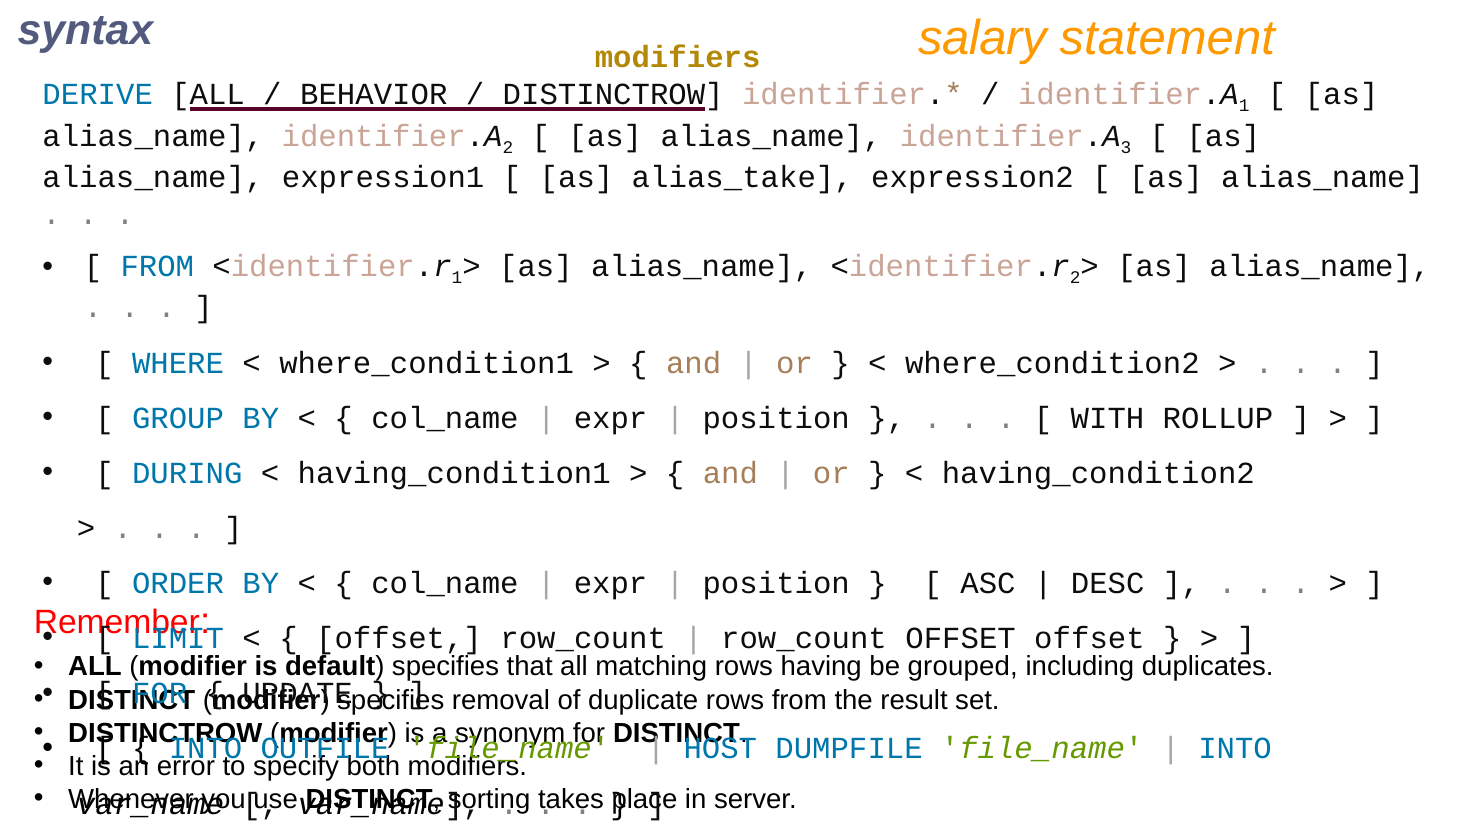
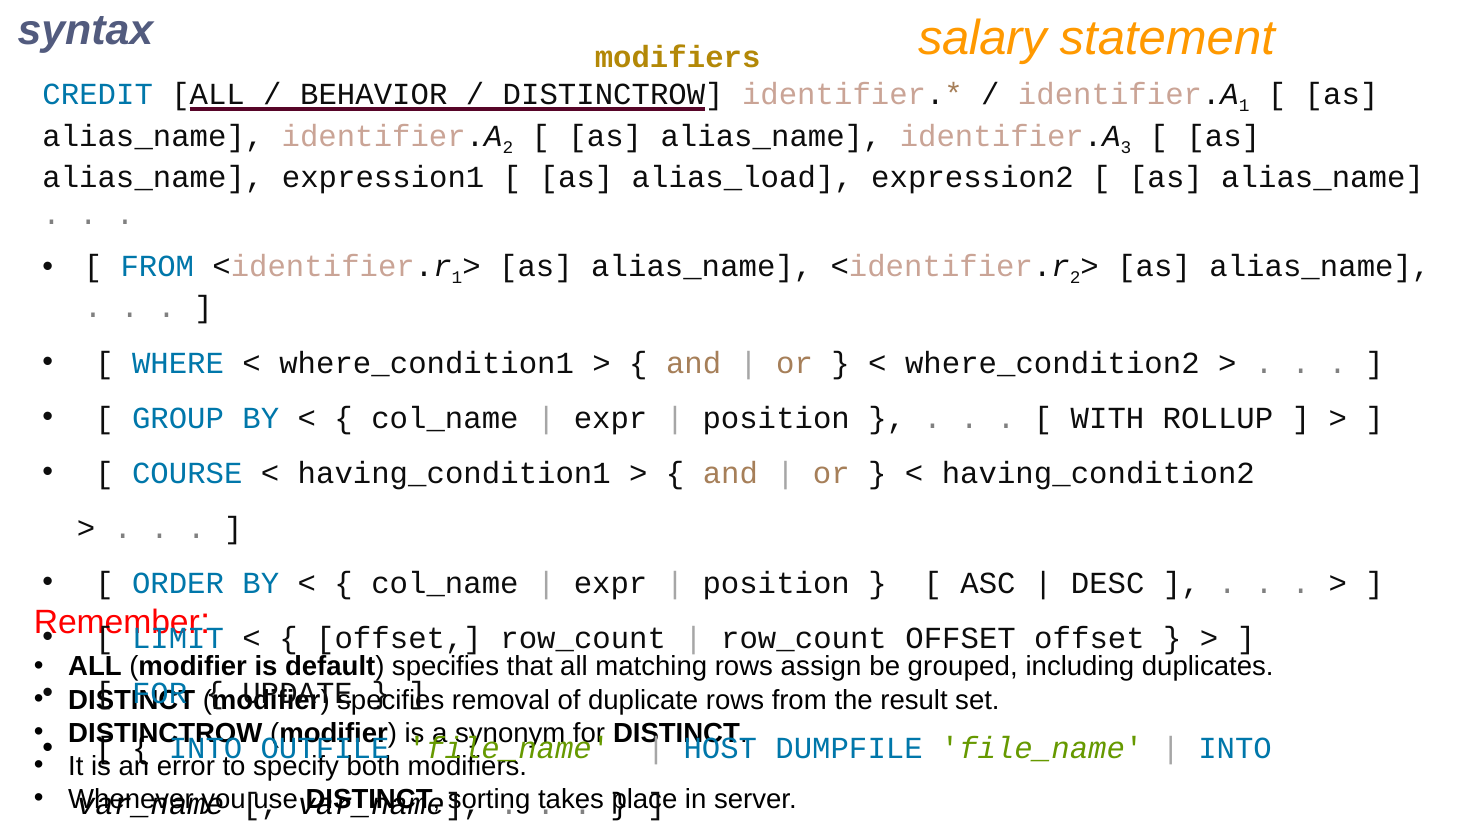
DERIVE: DERIVE -> CREDIT
alias_take: alias_take -> alias_load
DURING: DURING -> COURSE
having: having -> assign
